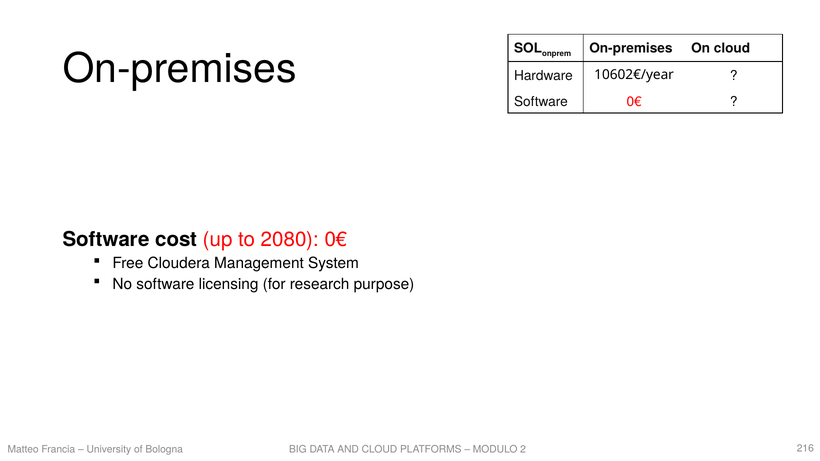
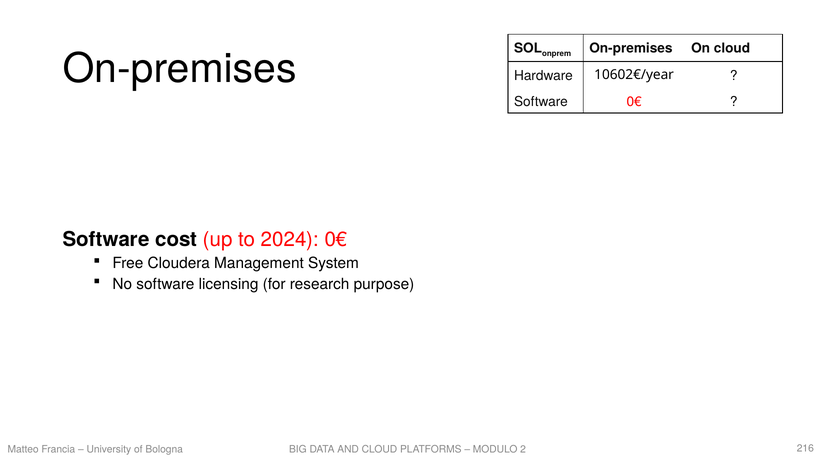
2080: 2080 -> 2024
